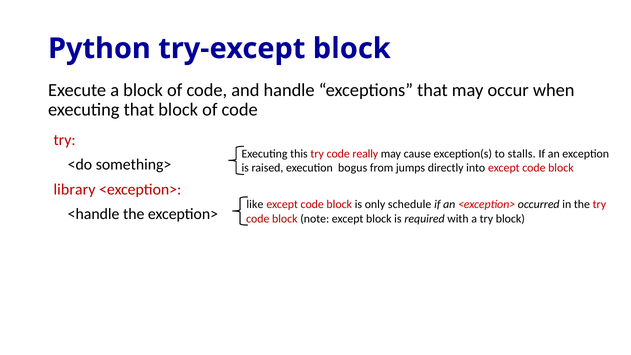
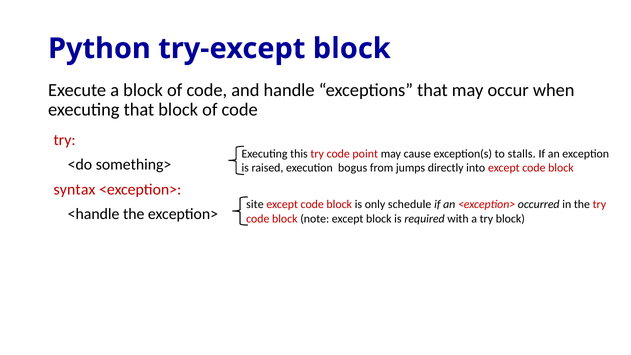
really: really -> point
library: library -> syntax
like: like -> site
